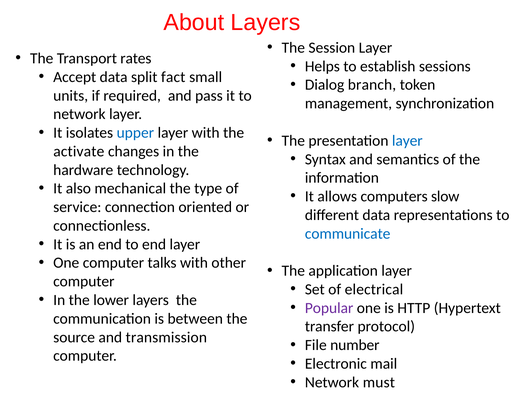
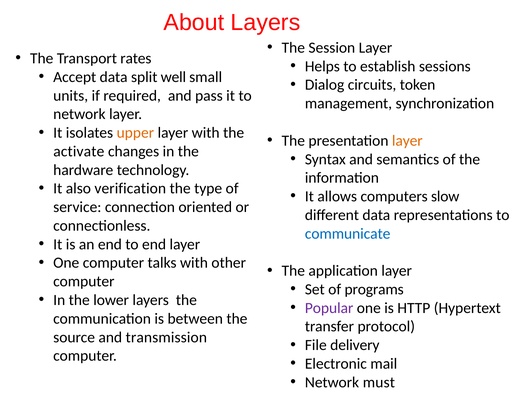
fact: fact -> well
branch: branch -> circuits
upper colour: blue -> orange
layer at (407, 141) colour: blue -> orange
mechanical: mechanical -> verification
electrical: electrical -> programs
number: number -> delivery
